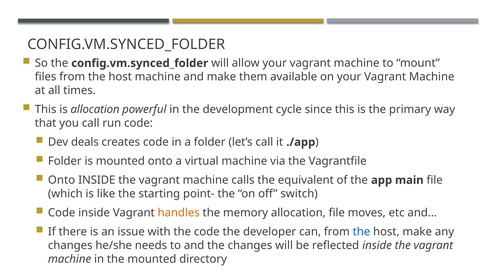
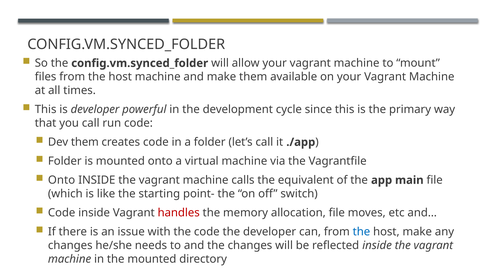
is allocation: allocation -> developer
Dev deals: deals -> them
handles colour: orange -> red
